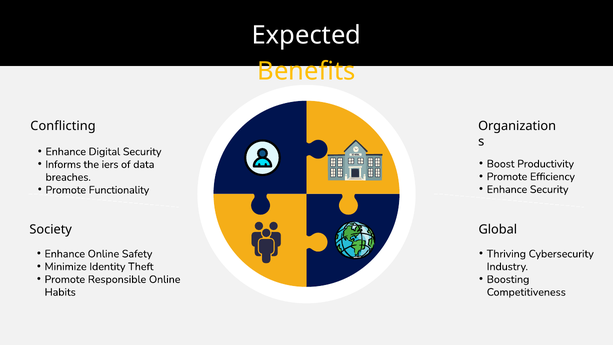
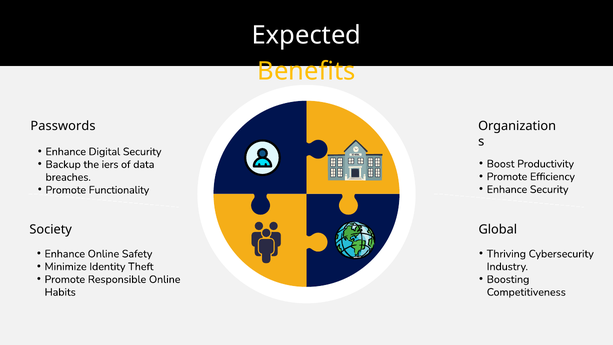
Conflicting: Conflicting -> Passwords
Informs: Informs -> Backup
